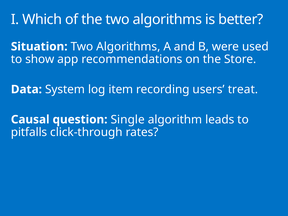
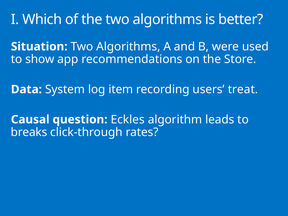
Single: Single -> Eckles
pitfalls: pitfalls -> breaks
